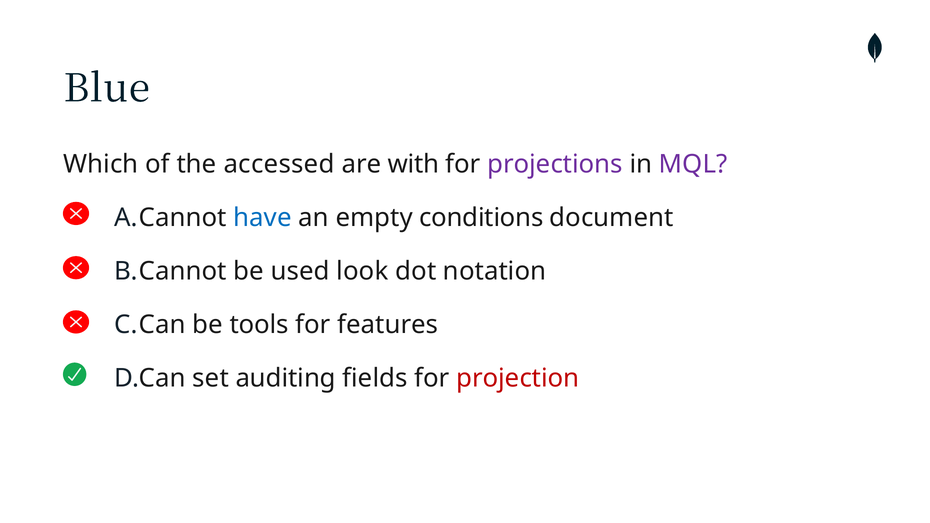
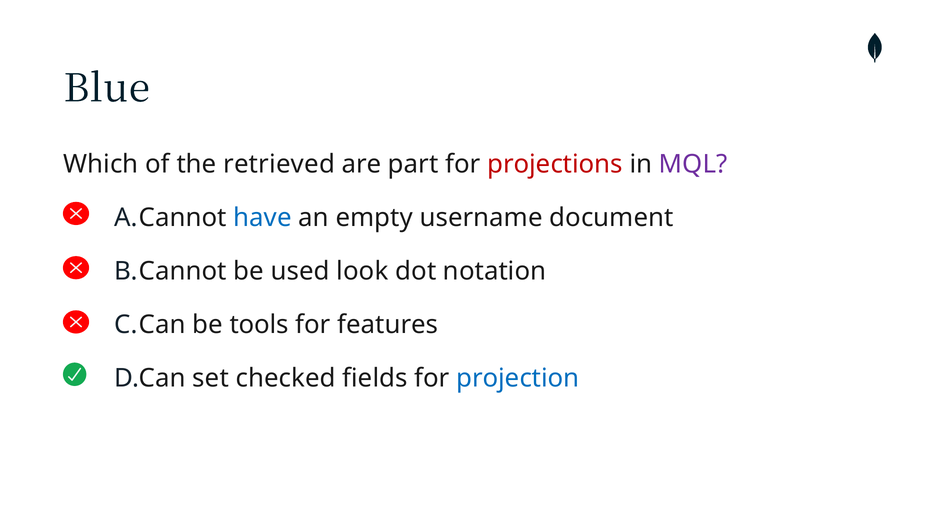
accessed: accessed -> retrieved
with: with -> part
projections colour: purple -> red
conditions: conditions -> username
auditing: auditing -> checked
projection colour: red -> blue
